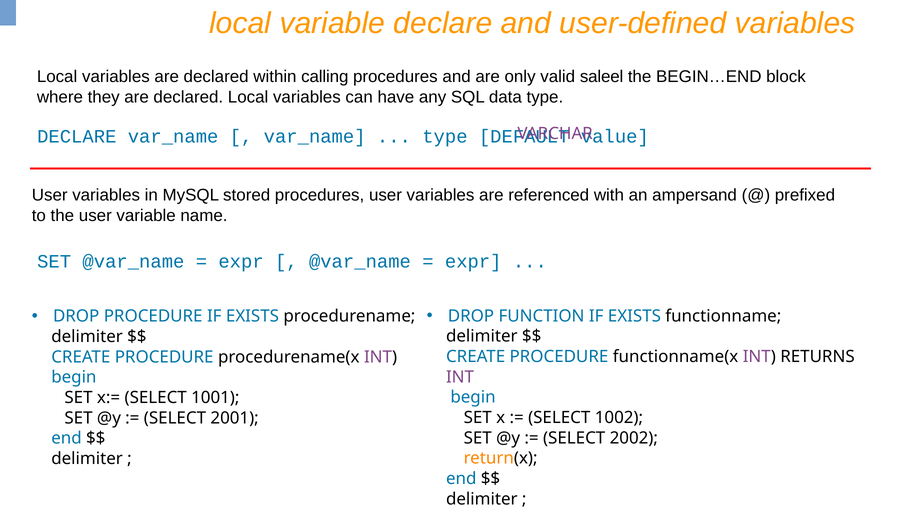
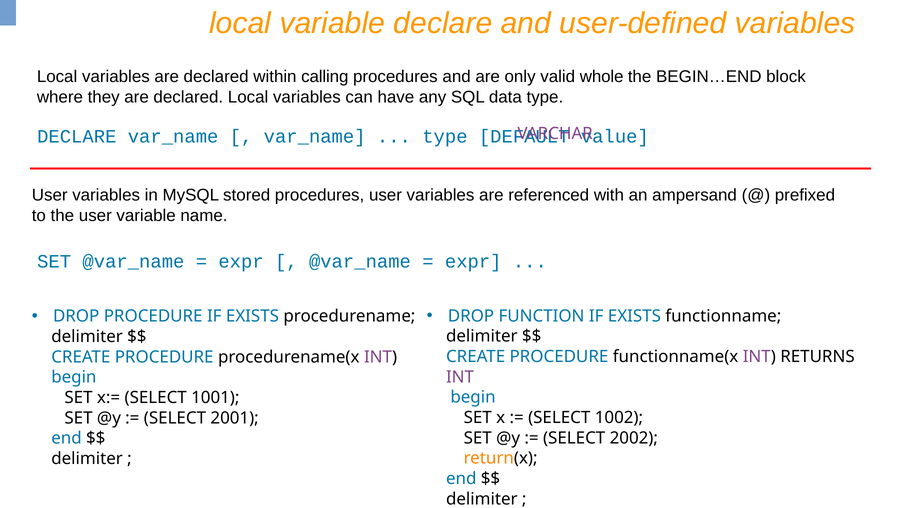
saleel: saleel -> whole
